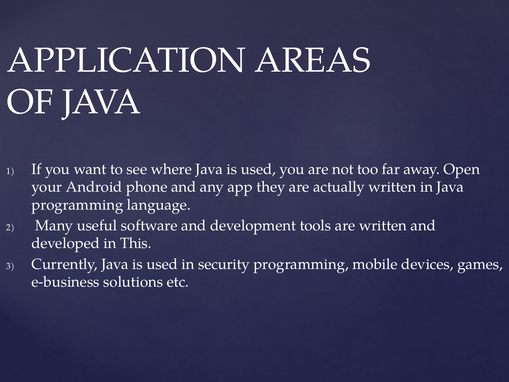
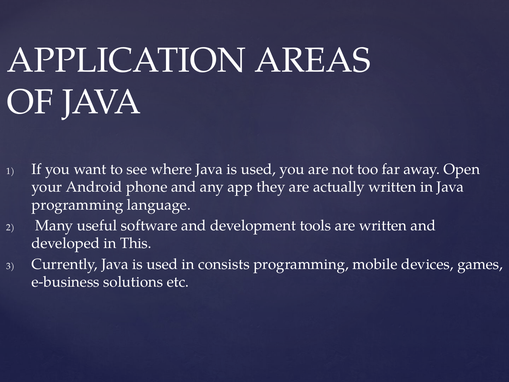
security: security -> consists
